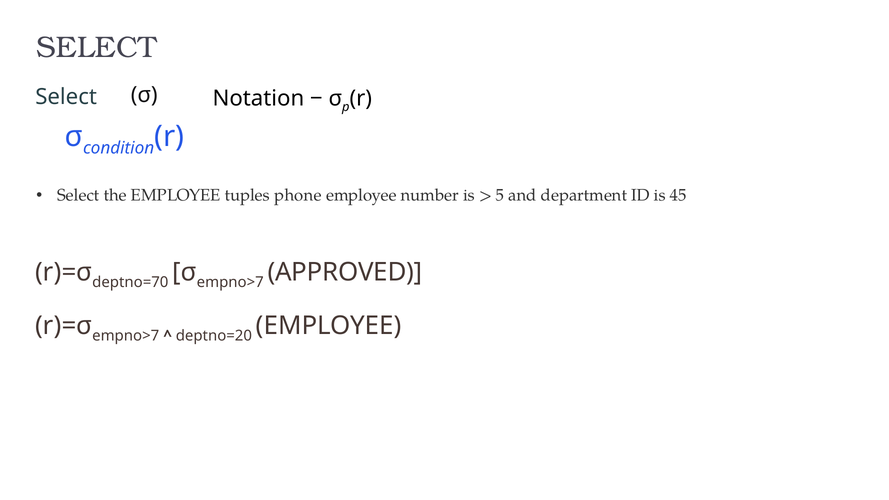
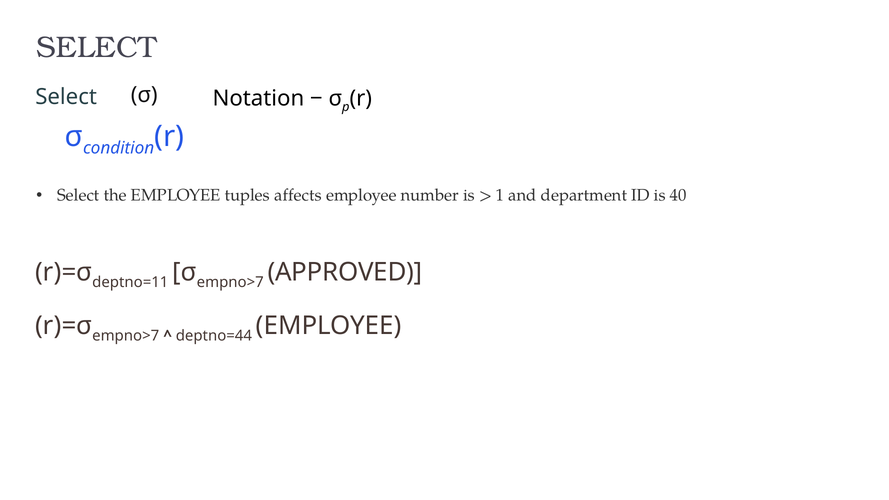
phone: phone -> affects
5: 5 -> 1
45: 45 -> 40
deptno=70: deptno=70 -> deptno=11
deptno=20: deptno=20 -> deptno=44
